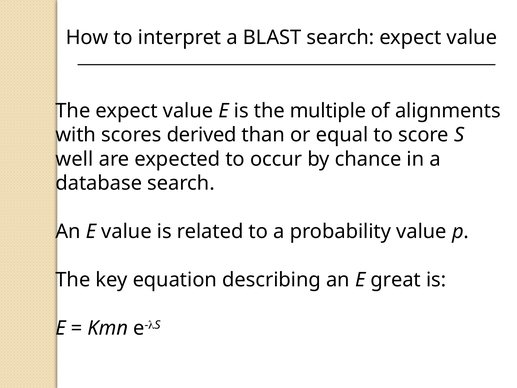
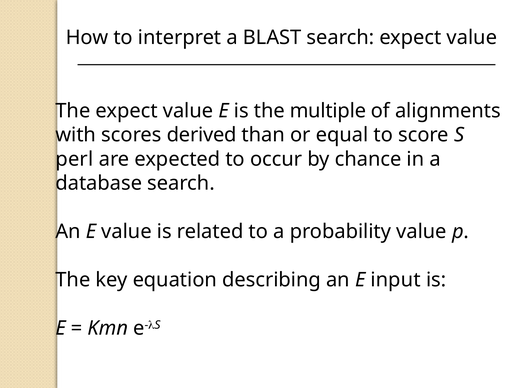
well: well -> perl
great: great -> input
